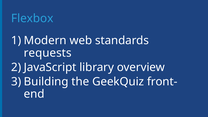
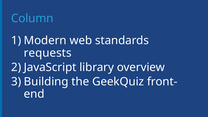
Flexbox: Flexbox -> Column
